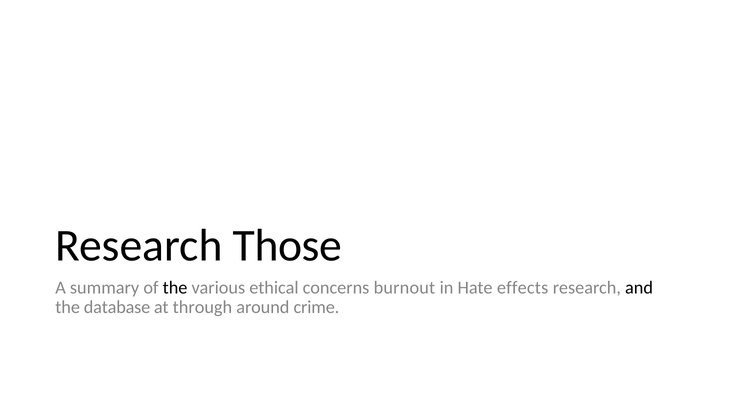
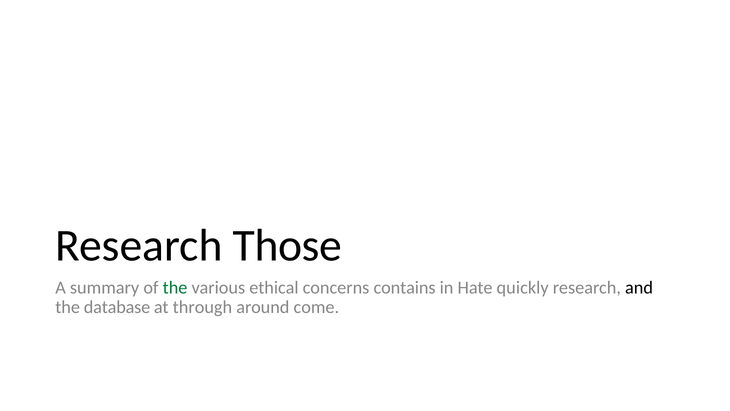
the at (175, 287) colour: black -> green
burnout: burnout -> contains
effects: effects -> quickly
crime: crime -> come
